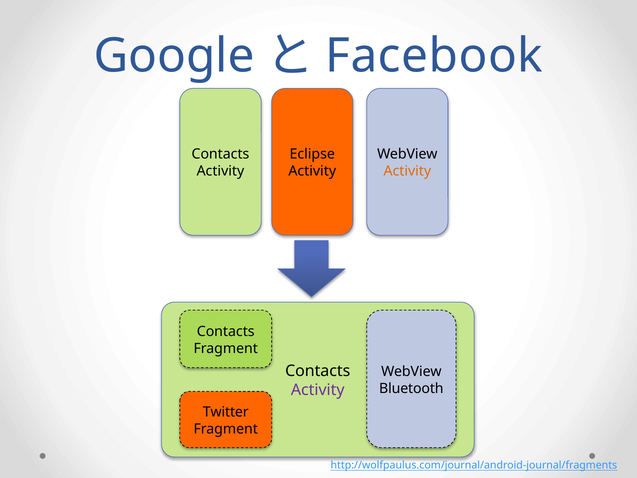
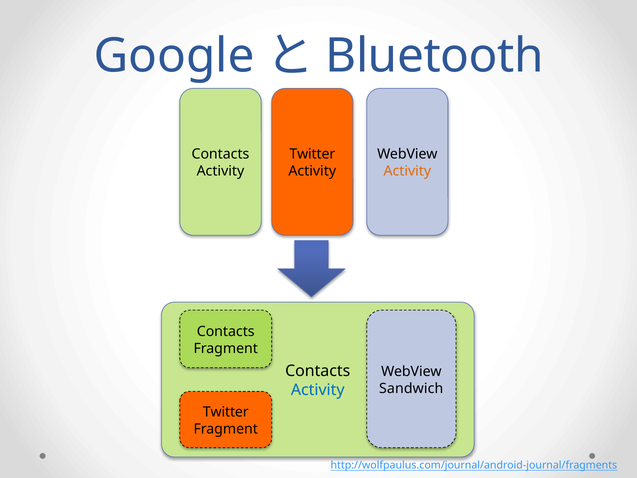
Facebook: Facebook -> Bluetooth
Eclipse at (312, 154): Eclipse -> Twitter
Bluetooth: Bluetooth -> Sandwich
Activity at (318, 390) colour: purple -> blue
